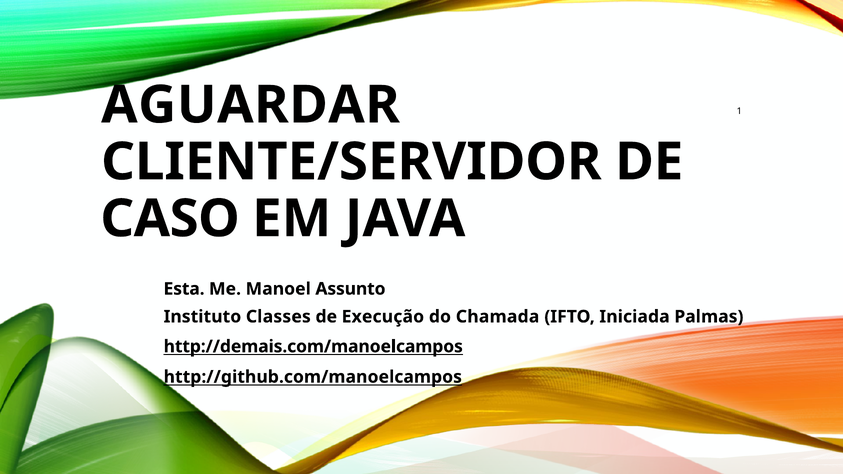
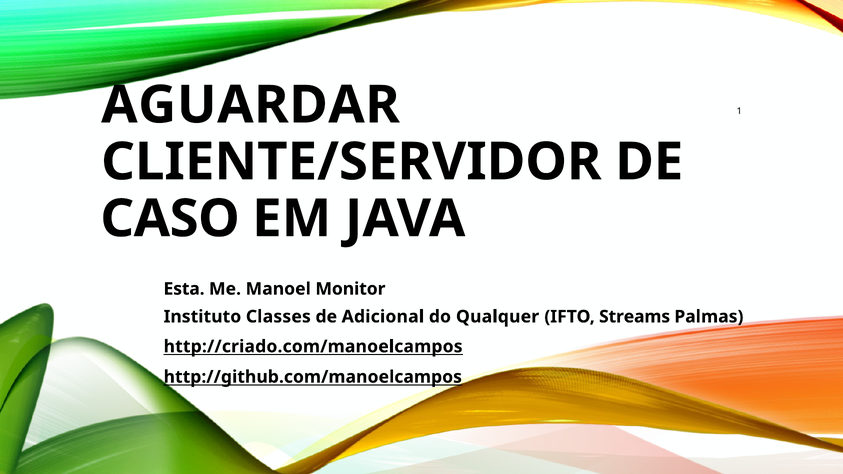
Assunto: Assunto -> Monitor
Execução: Execução -> Adicional
Chamada: Chamada -> Qualquer
Iniciada: Iniciada -> Streams
http://demais.com/manoelcampos: http://demais.com/manoelcampos -> http://criado.com/manoelcampos
